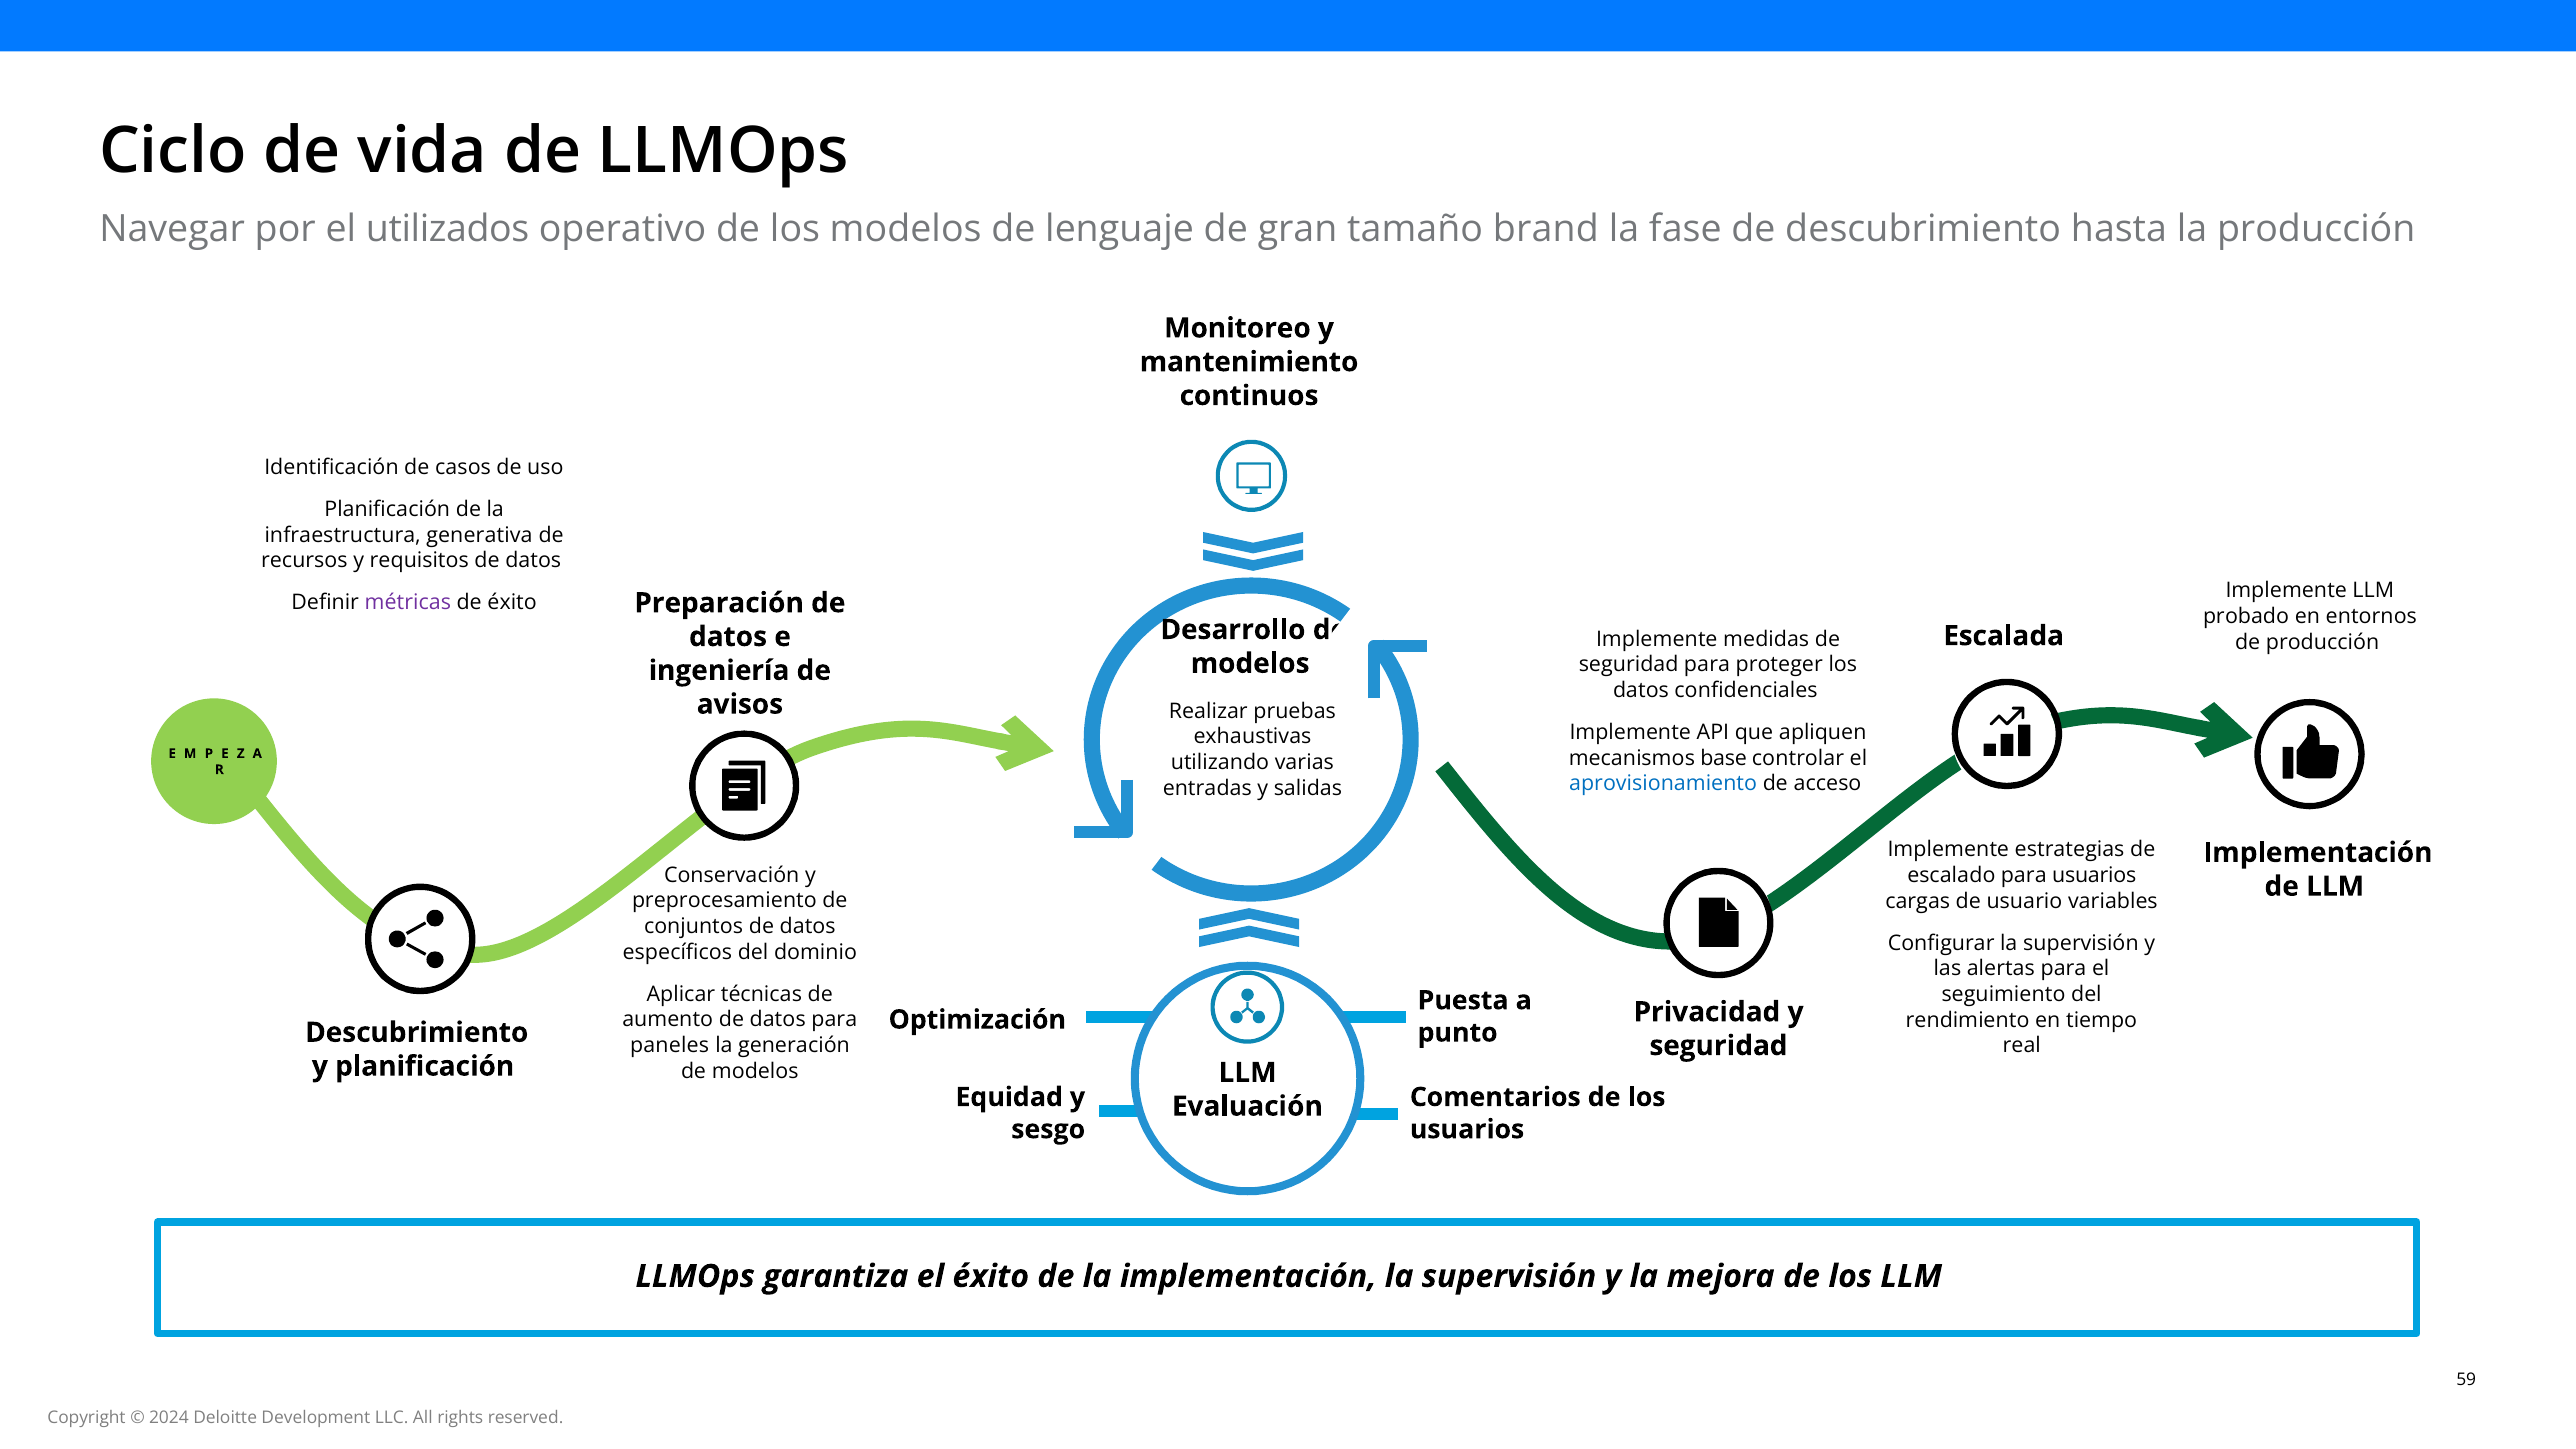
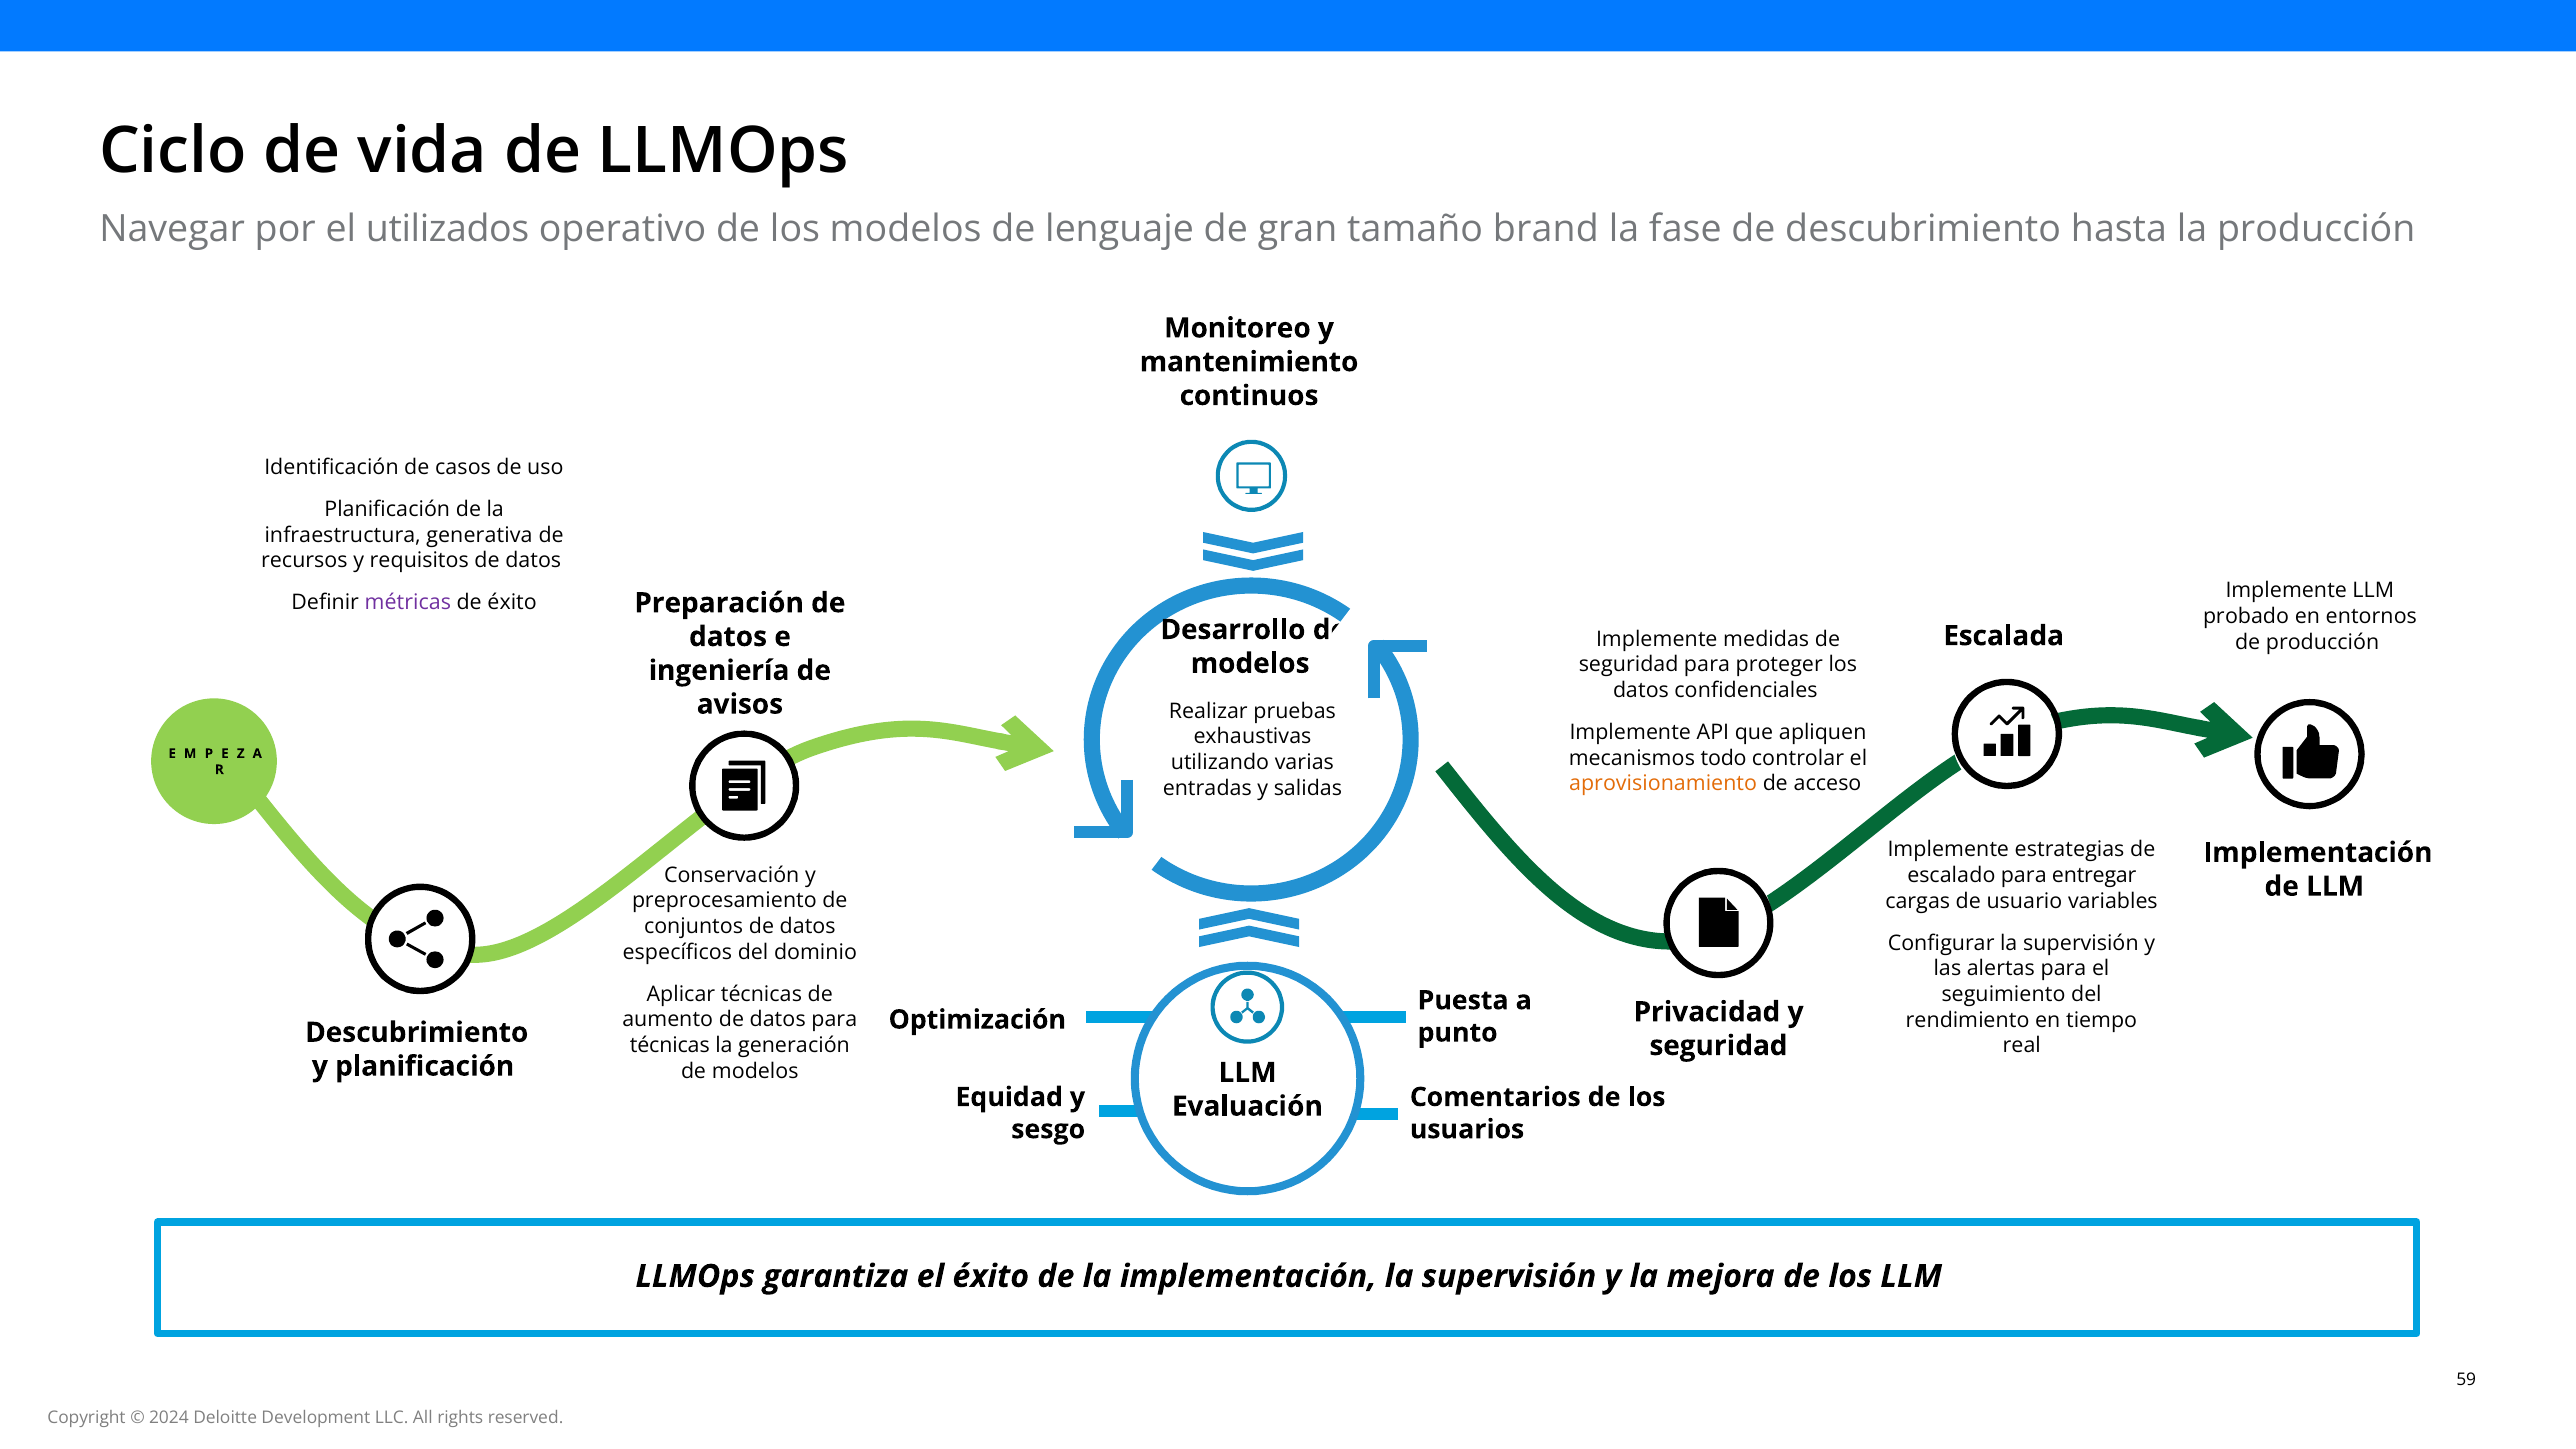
base: base -> todo
aprovisionamiento colour: blue -> orange
para usuarios: usuarios -> entregar
paneles at (670, 1045): paneles -> técnicas
